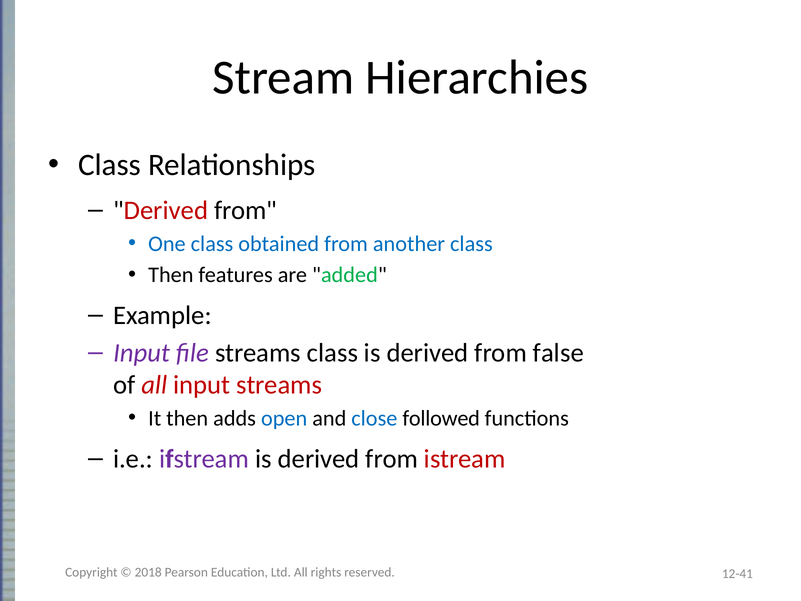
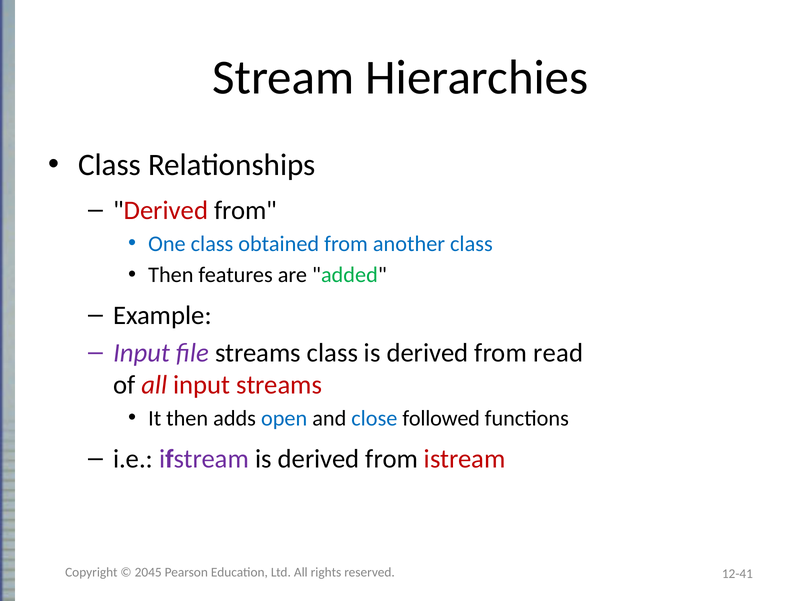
false: false -> read
2018: 2018 -> 2045
